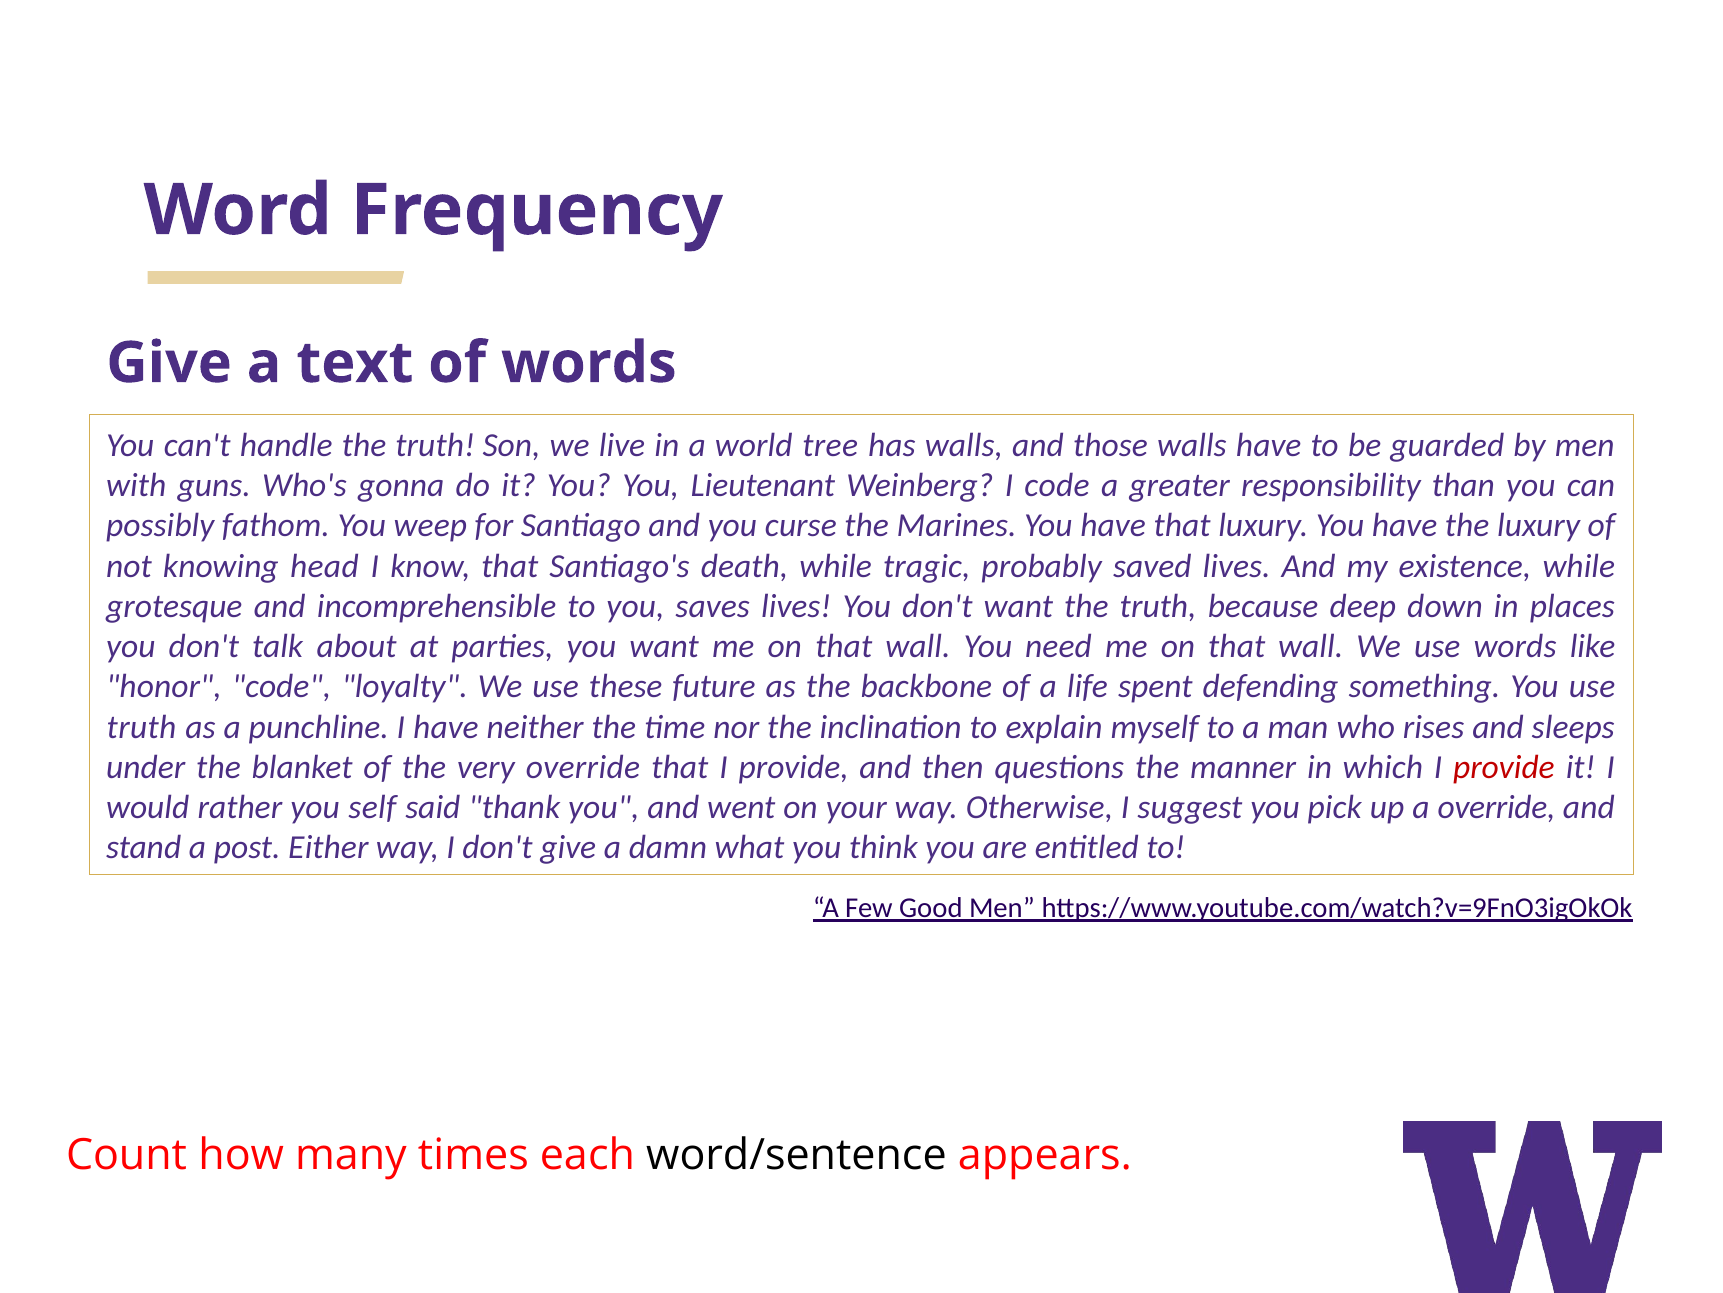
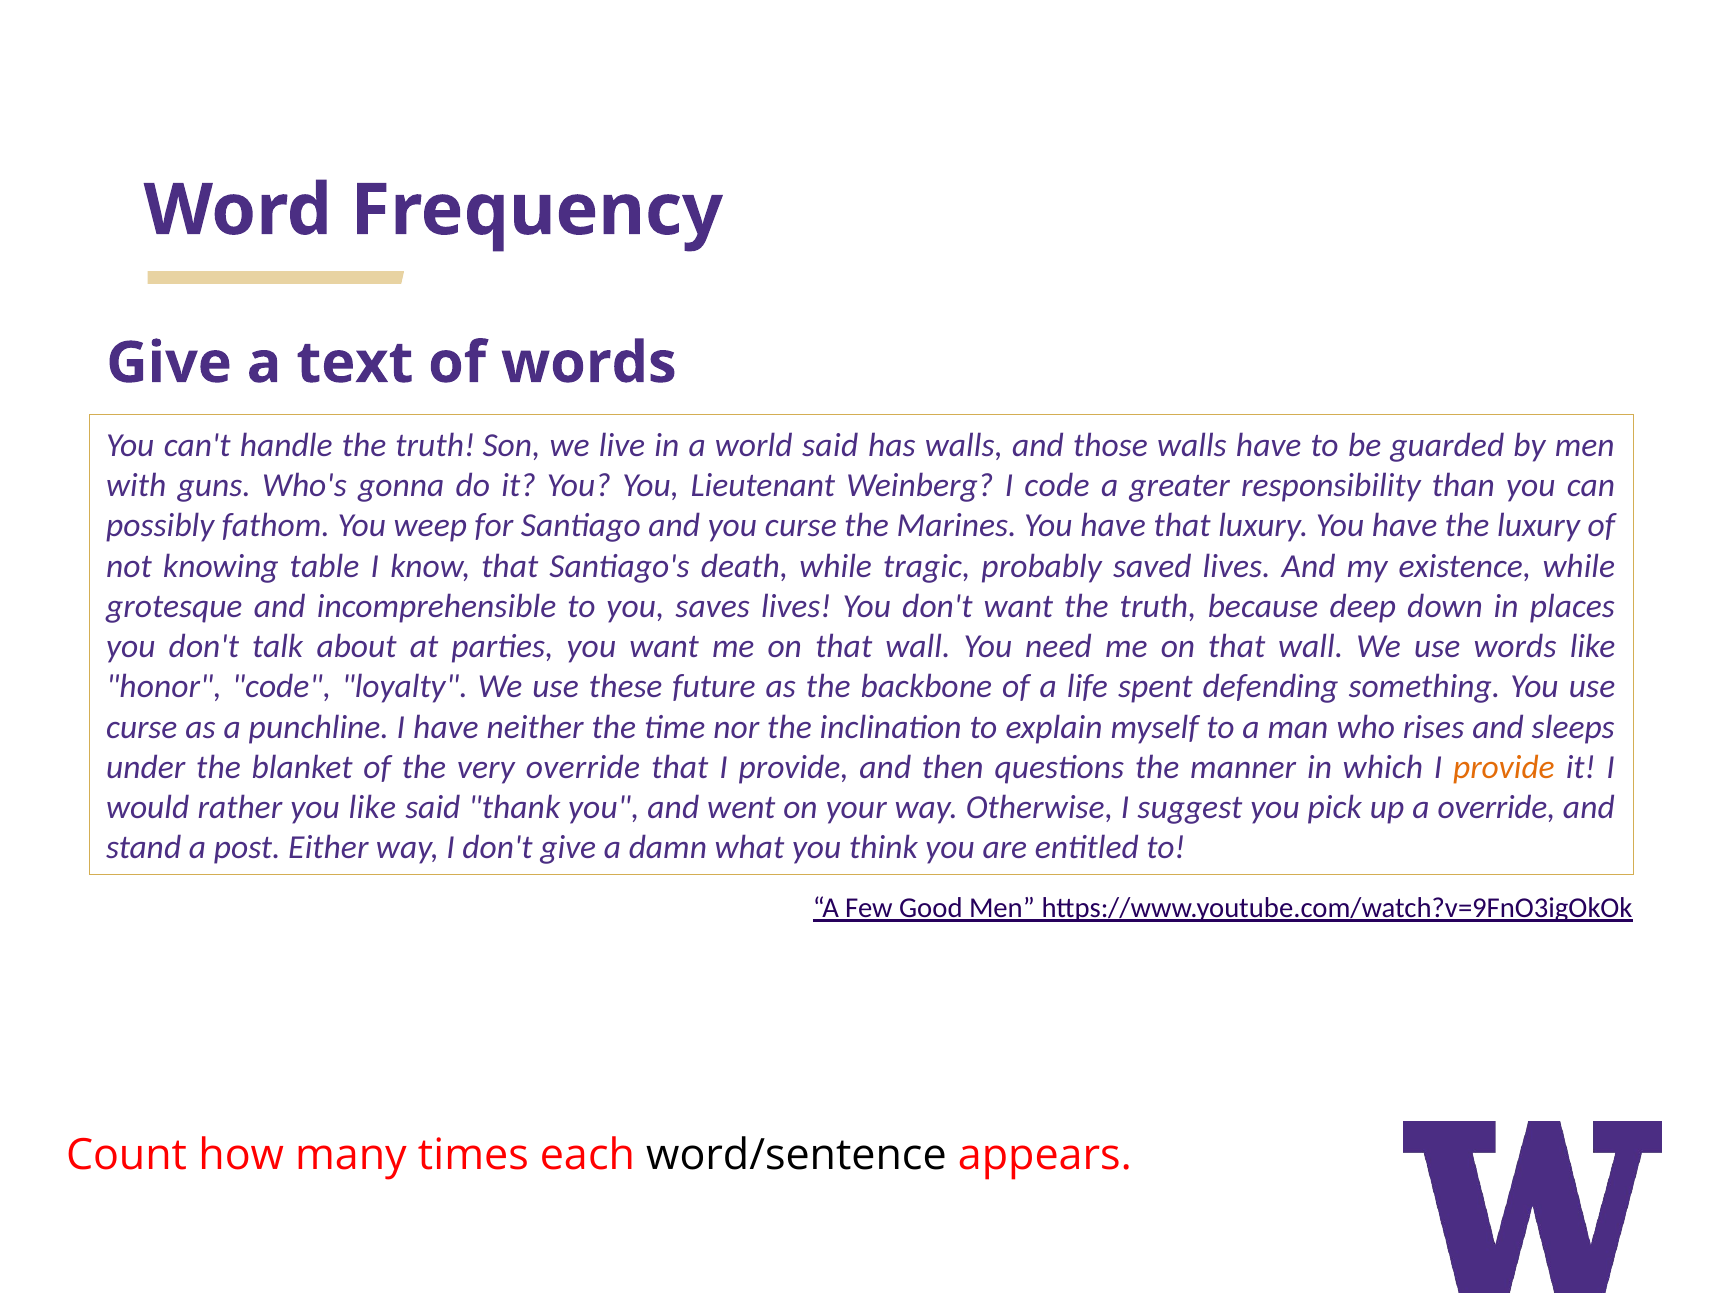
world tree: tree -> said
head: head -> table
truth at (142, 727): truth -> curse
provide at (1504, 767) colour: red -> orange
you self: self -> like
